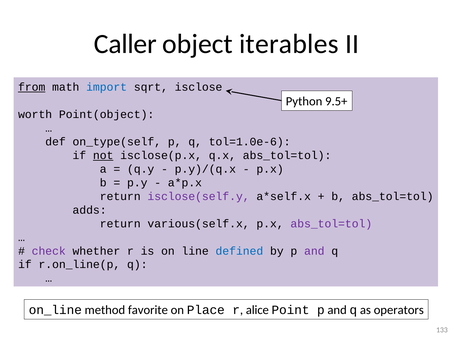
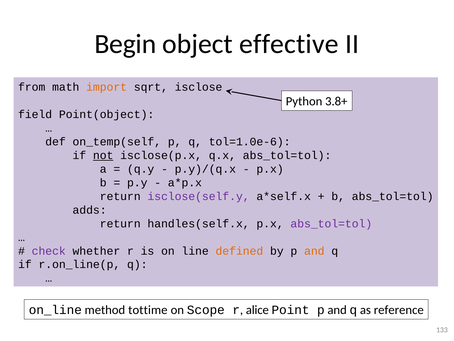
Caller: Caller -> Begin
iterables: iterables -> effective
from underline: present -> none
import colour: blue -> orange
9.5+: 9.5+ -> 3.8+
worth: worth -> field
on_type(self: on_type(self -> on_temp(self
various(self.x: various(self.x -> handles(self.x
defined colour: blue -> orange
and at (314, 251) colour: purple -> orange
favorite: favorite -> tottime
Place: Place -> Scope
operators: operators -> reference
